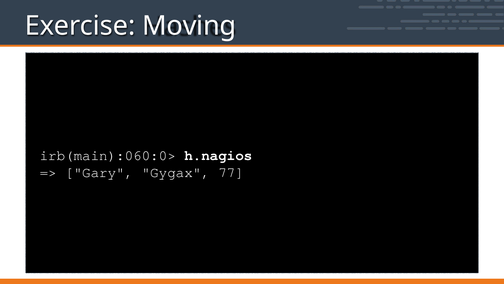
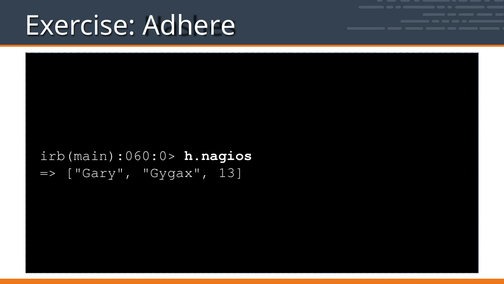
Moving: Moving -> Adhere
77: 77 -> 13
